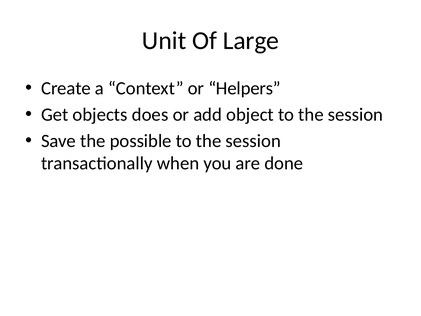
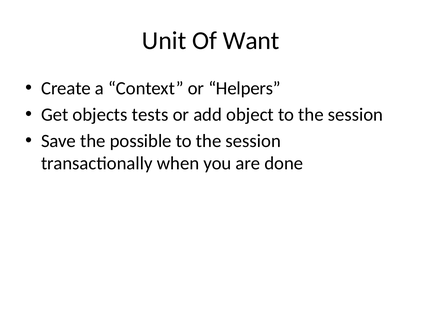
Large: Large -> Want
does: does -> tests
